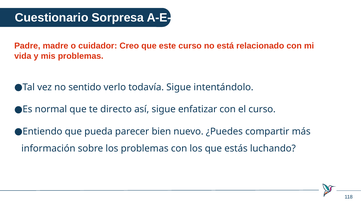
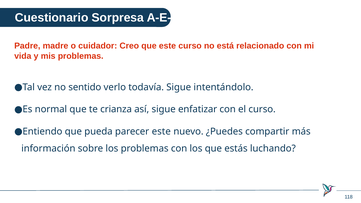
directo: directo -> crianza
parecer bien: bien -> este
